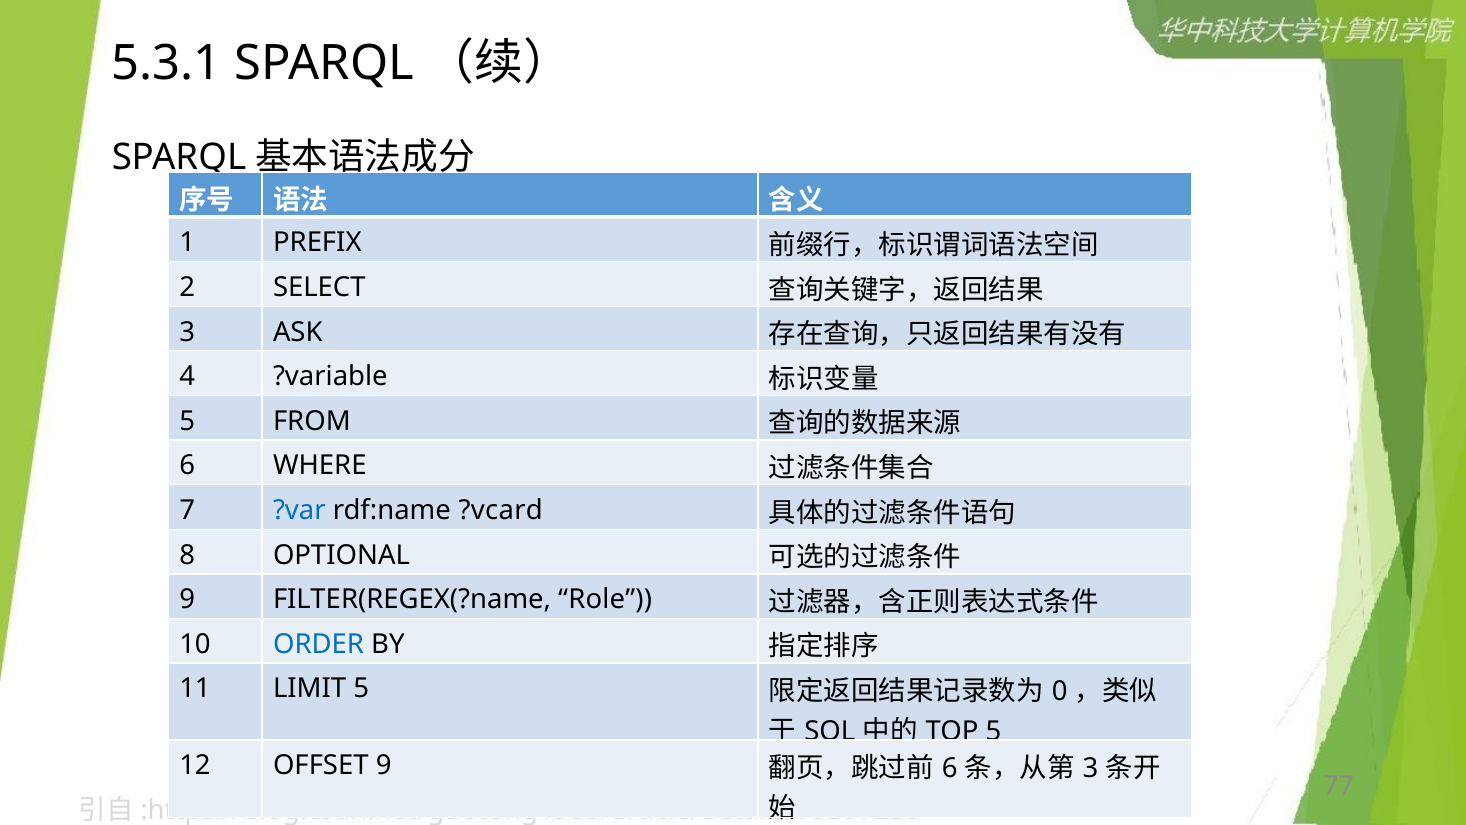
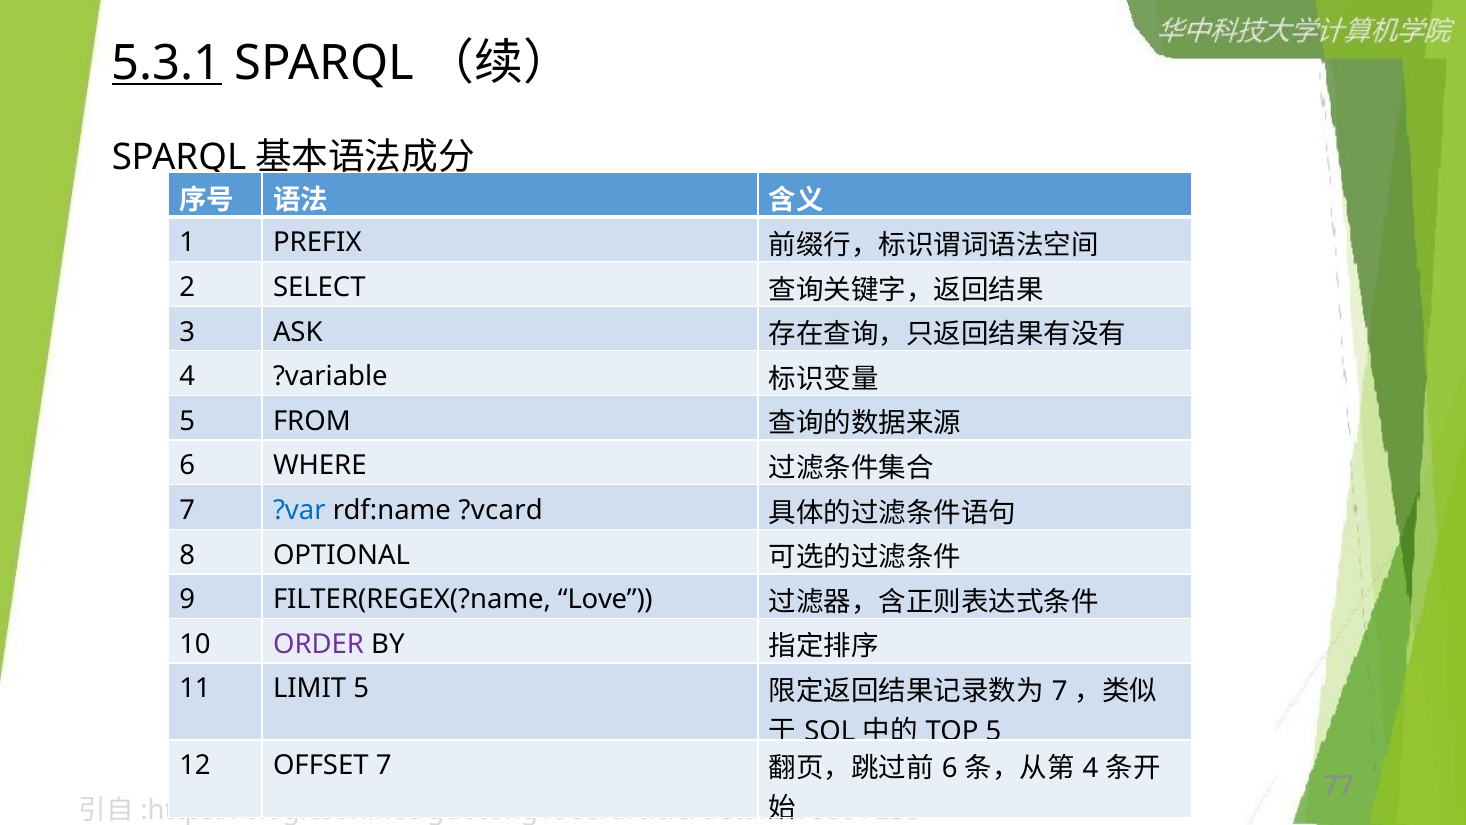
5.3.1 underline: none -> present
Role: Role -> Love
ORDER colour: blue -> purple
0 at (1060, 691): 0 -> 7
OFFSET 9: 9 -> 7
3 at (1091, 768): 3 -> 4
